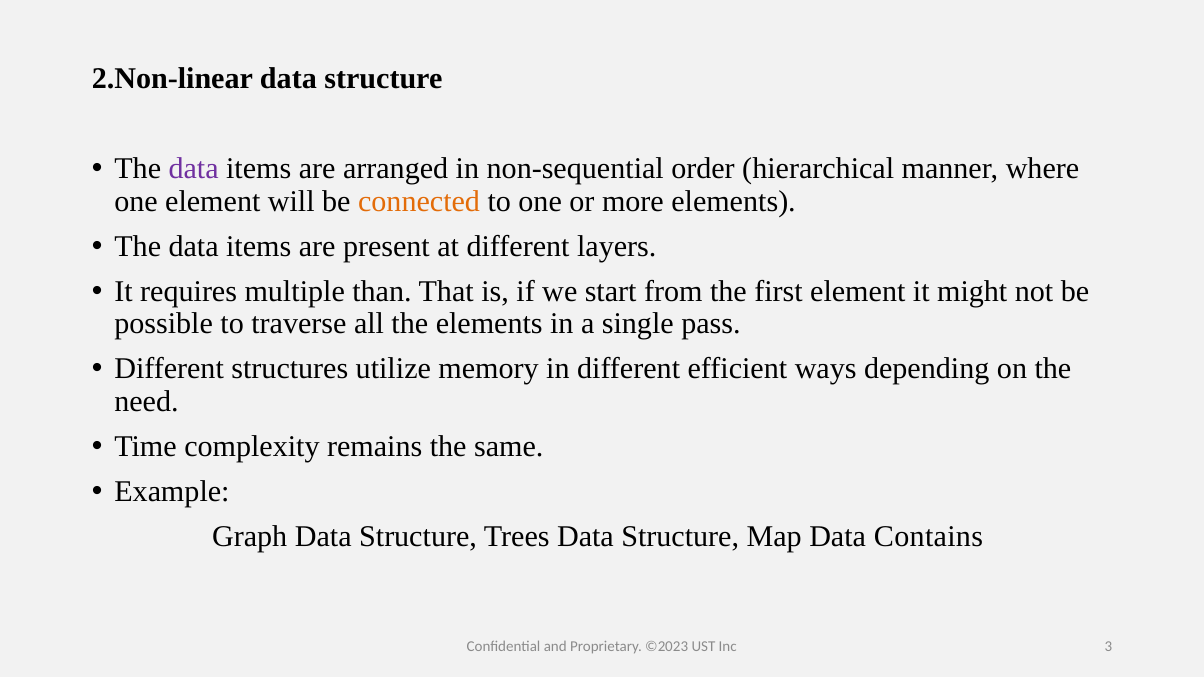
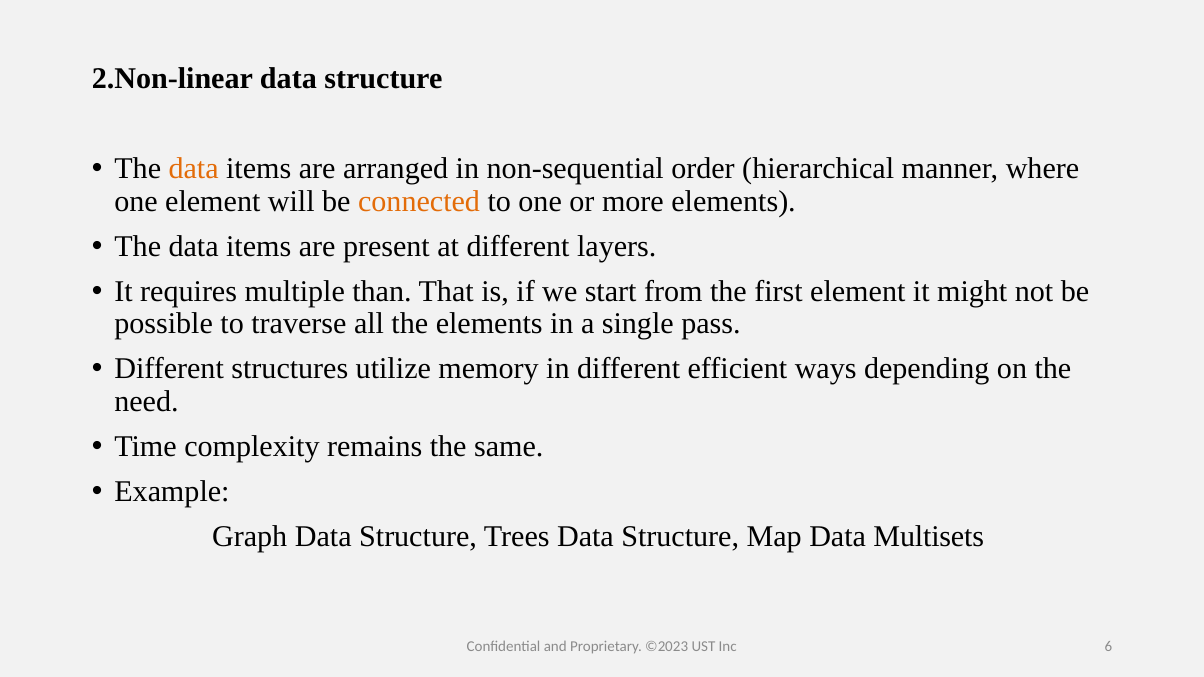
data at (194, 169) colour: purple -> orange
Contains: Contains -> Multisets
3: 3 -> 6
